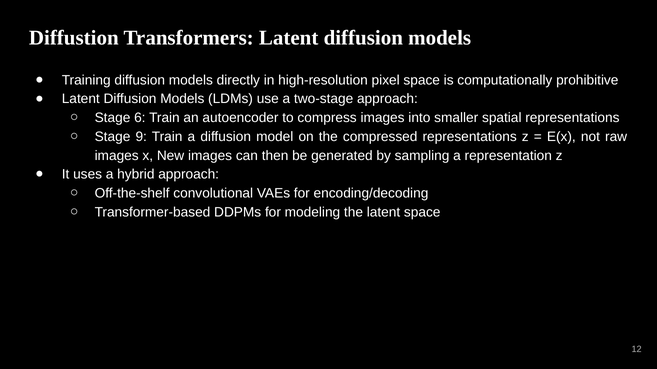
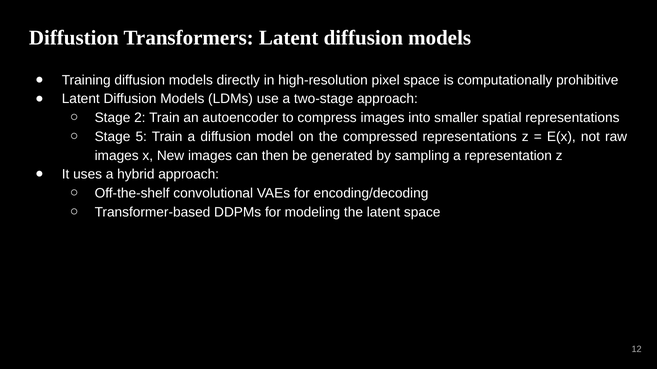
6: 6 -> 2
9: 9 -> 5
